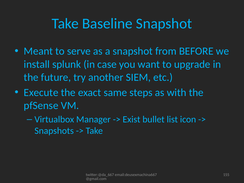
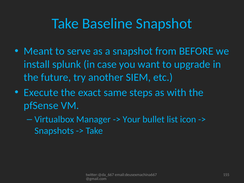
Exist: Exist -> Your
